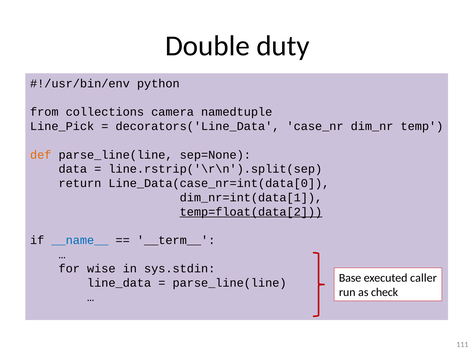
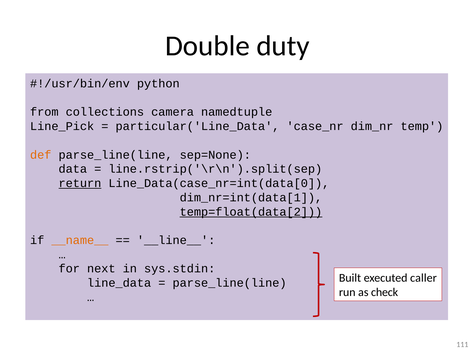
decorators('Line_Data: decorators('Line_Data -> particular('Line_Data
return underline: none -> present
__name__ colour: blue -> orange
__term__: __term__ -> __line__
wise: wise -> next
Base: Base -> Built
